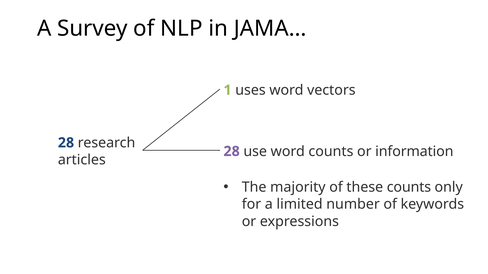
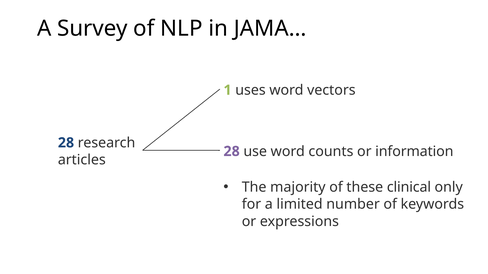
these counts: counts -> clinical
